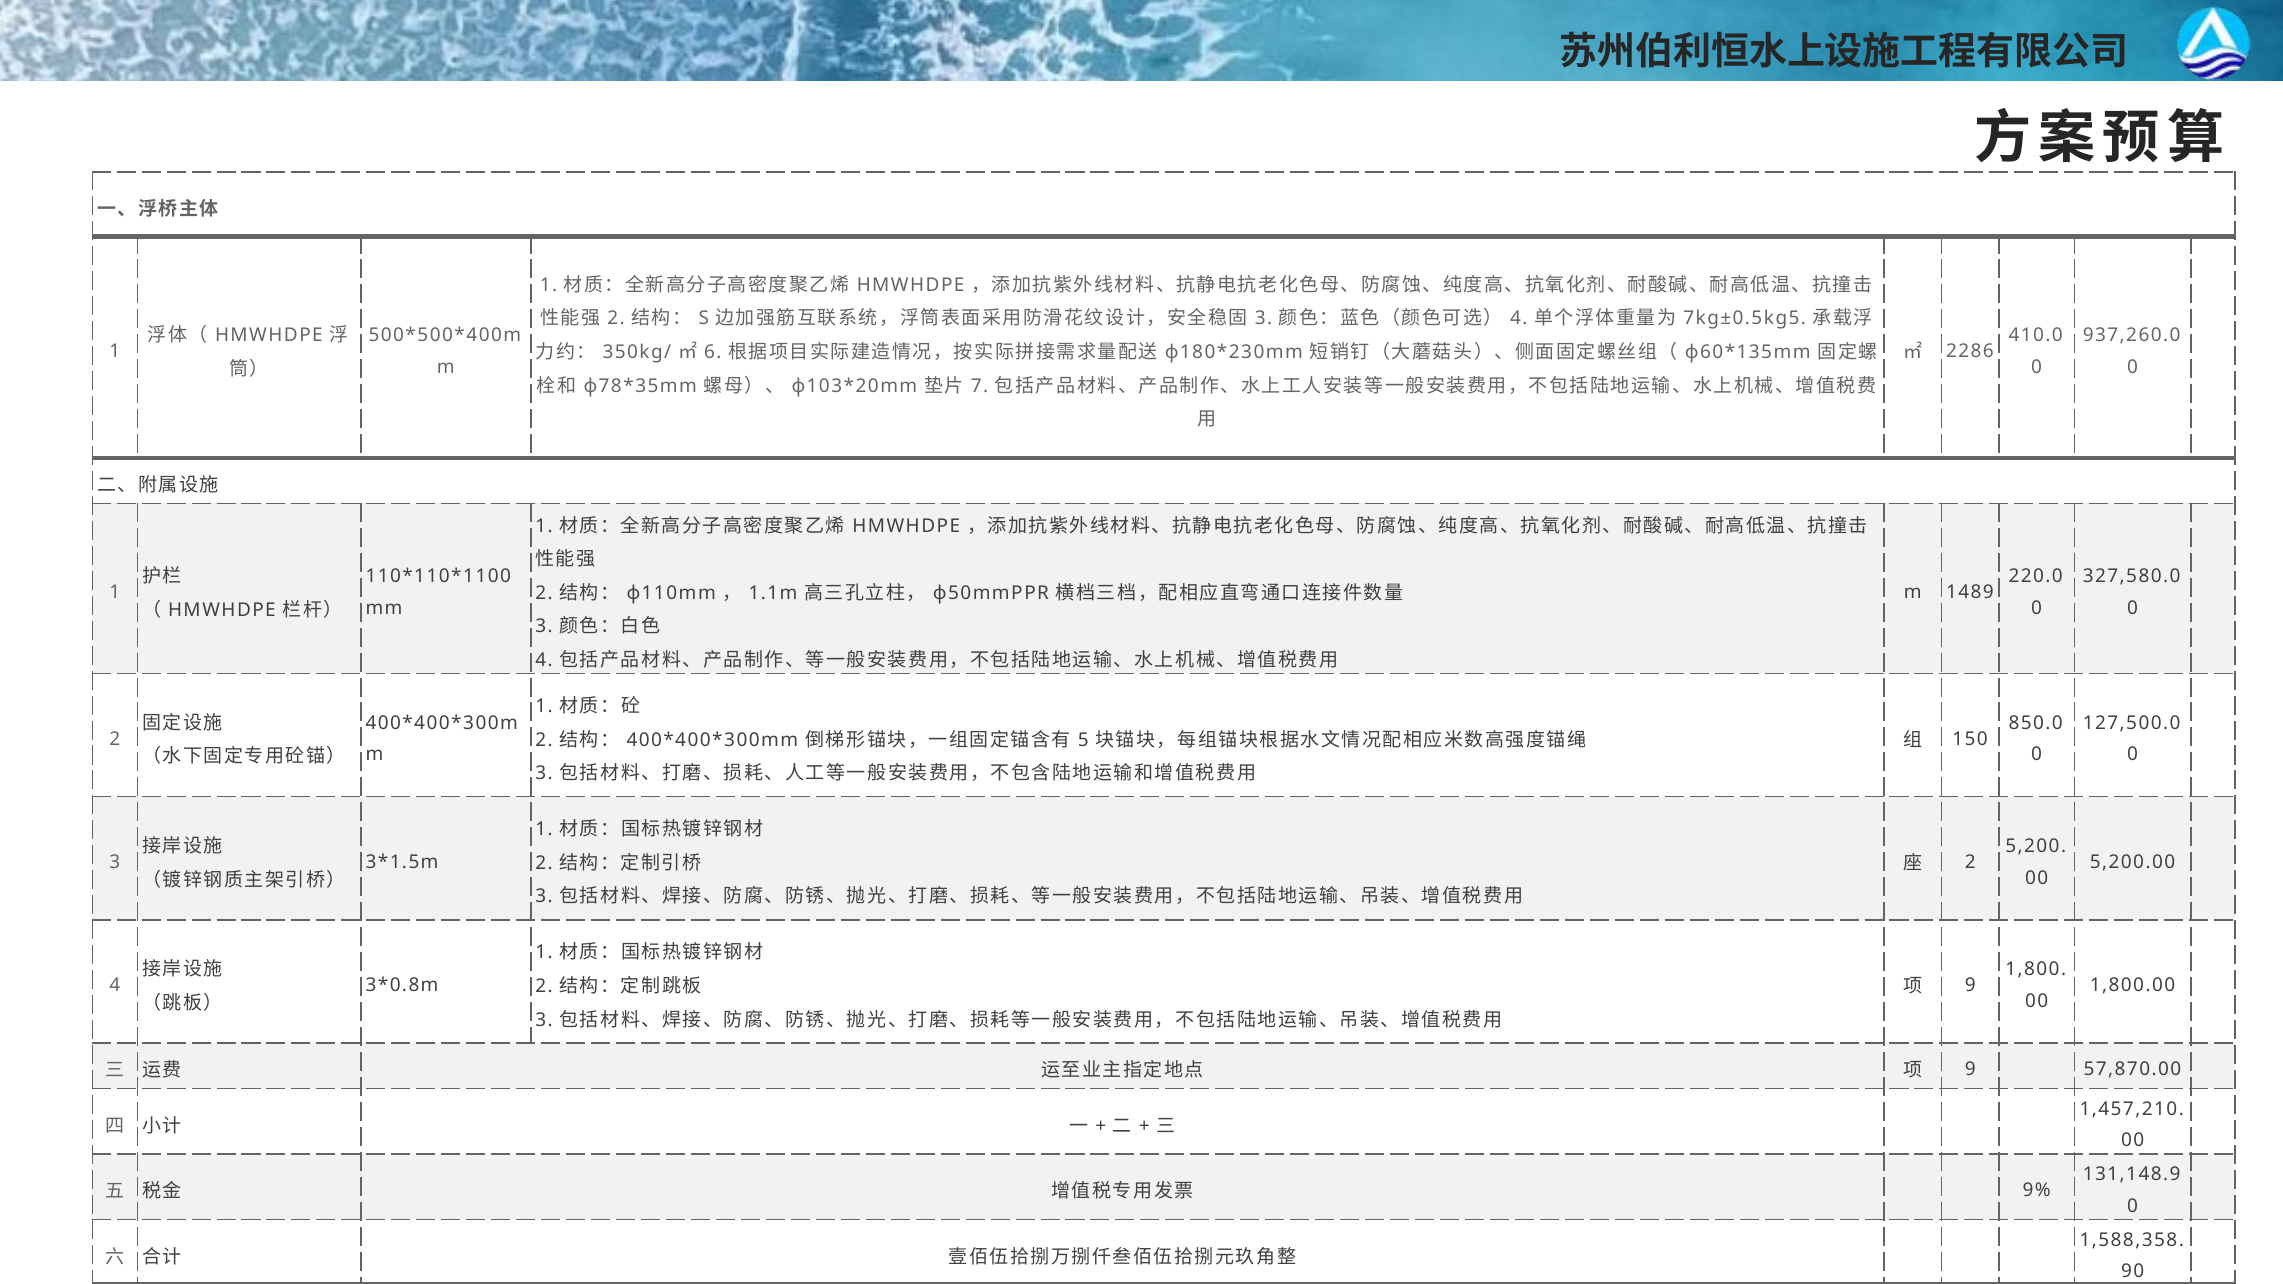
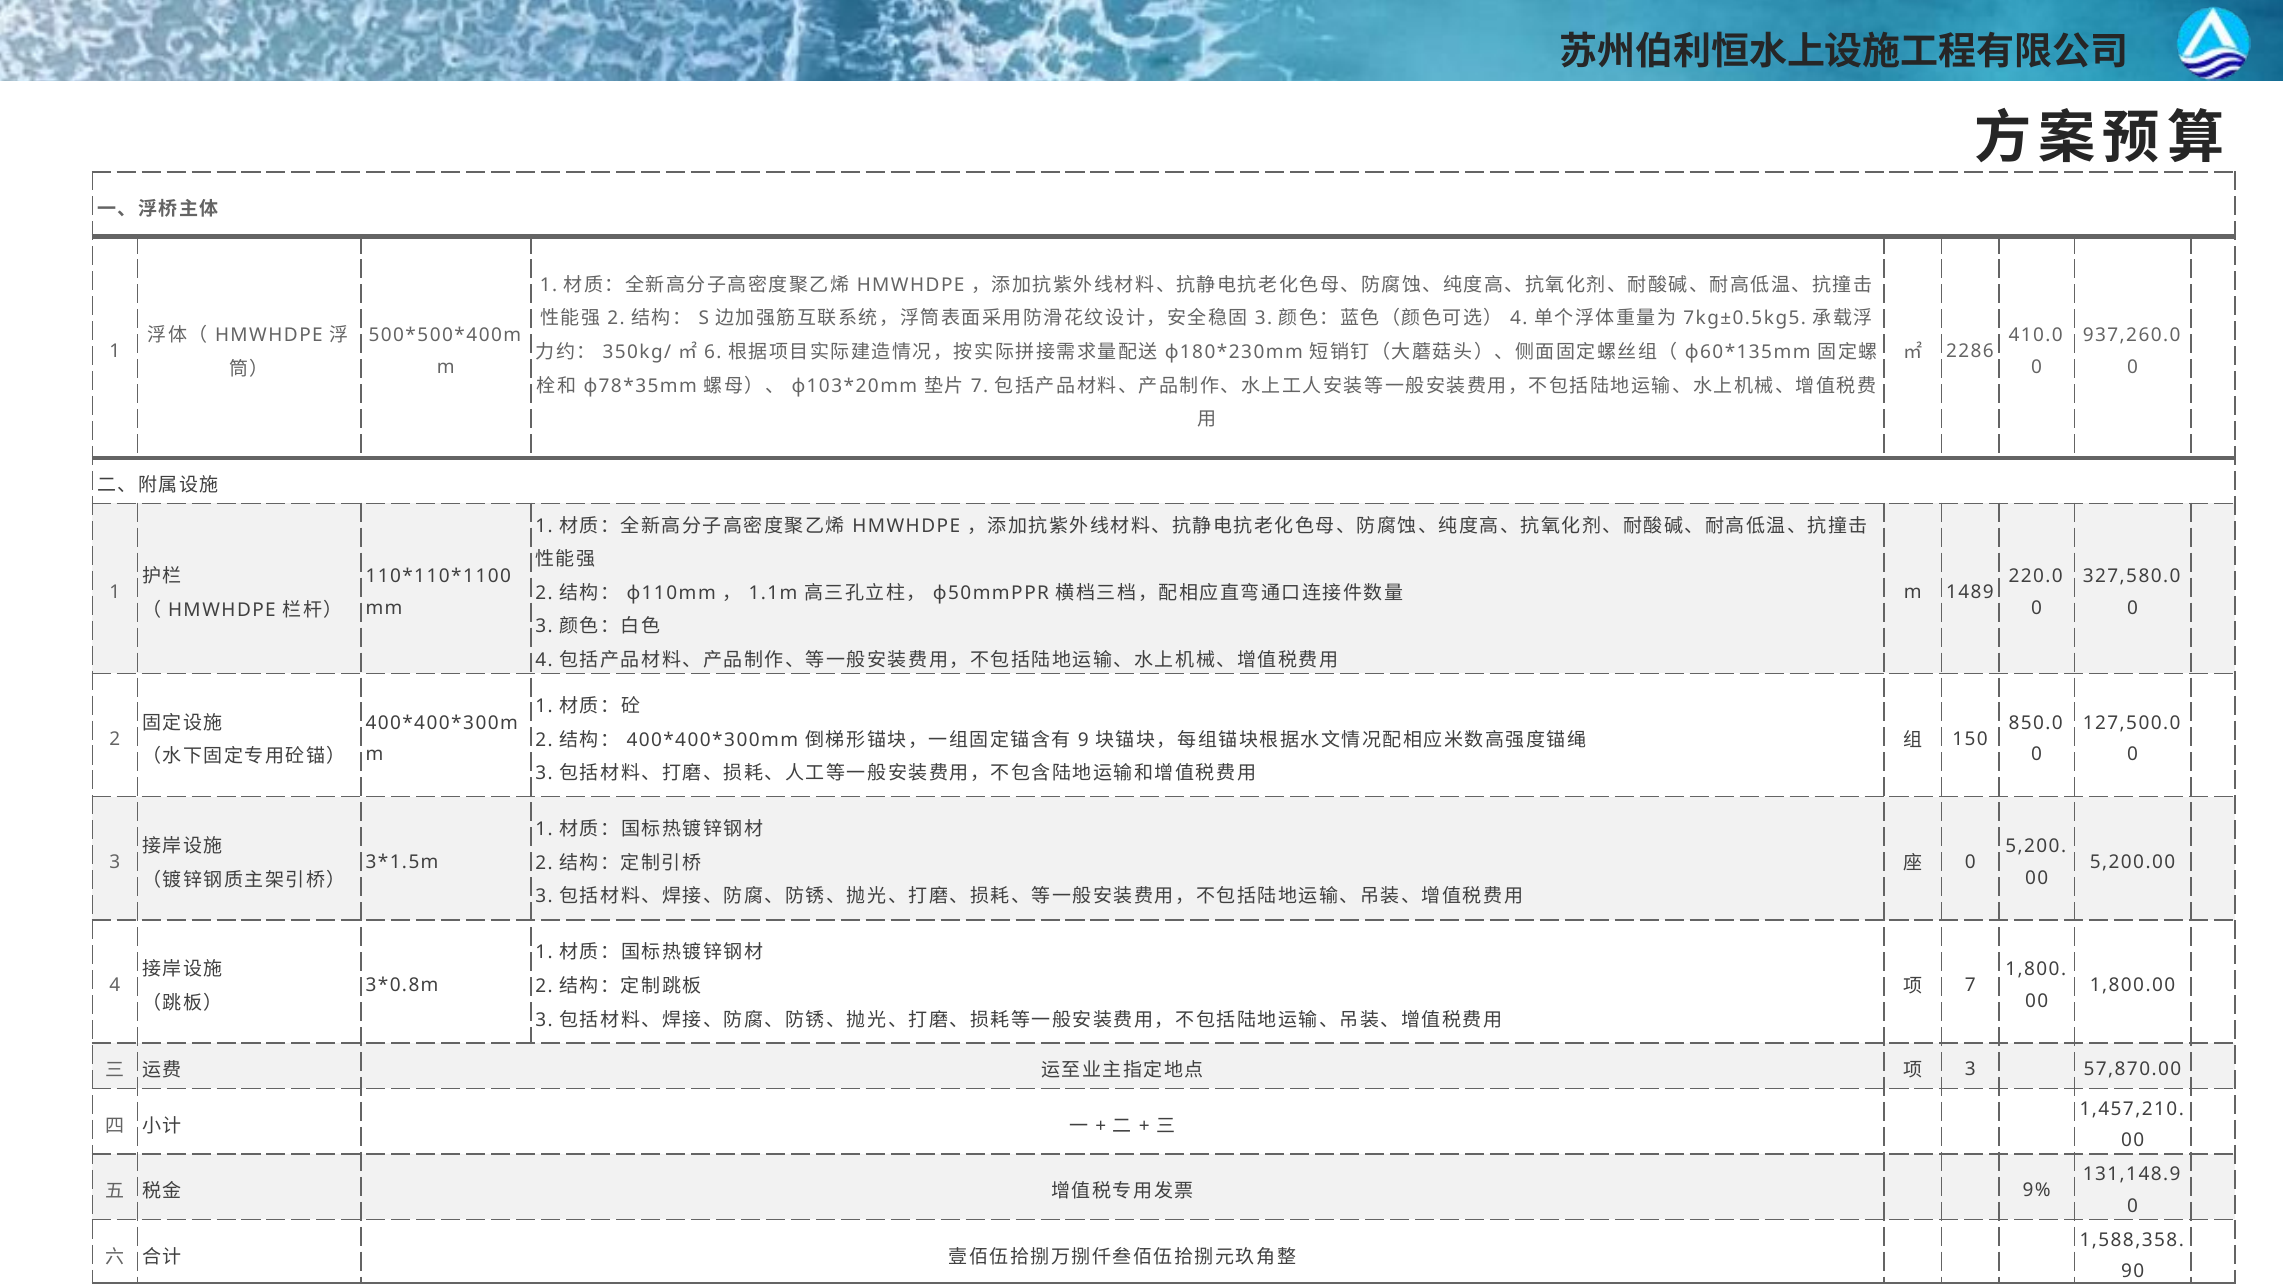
5: 5 -> 9
2 at (1970, 862): 2 -> 0
9 at (1970, 985): 9 -> 7
9 at (1970, 1070): 9 -> 3
